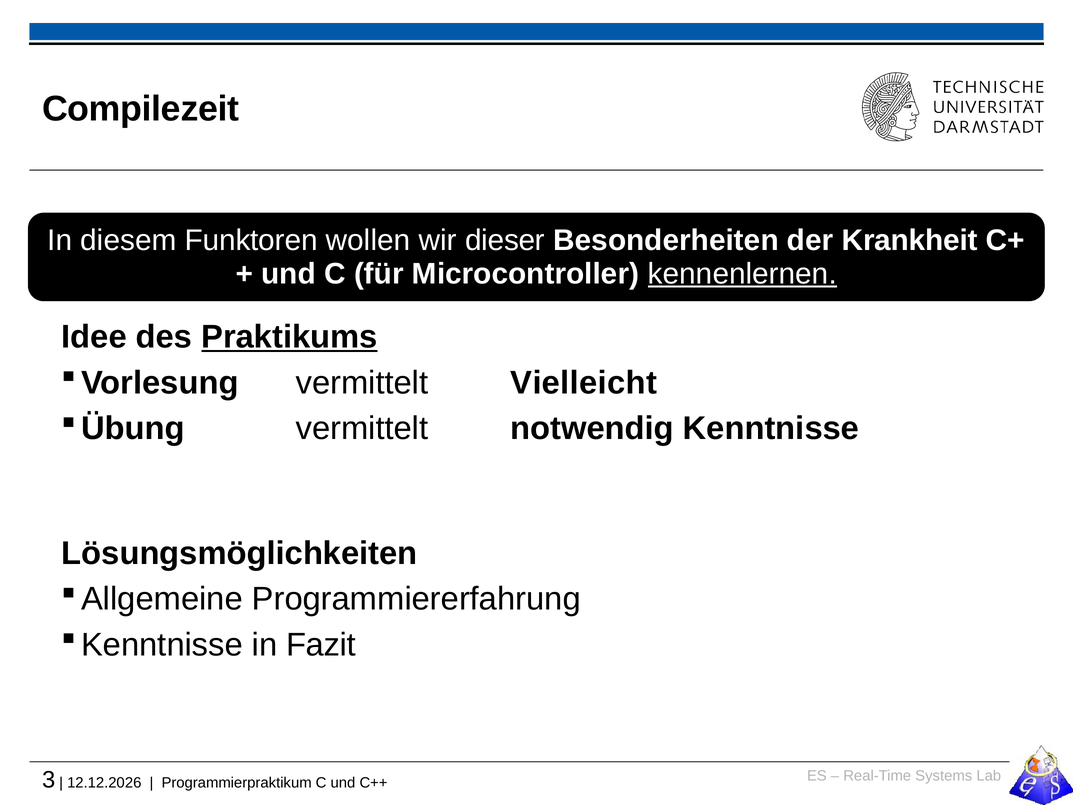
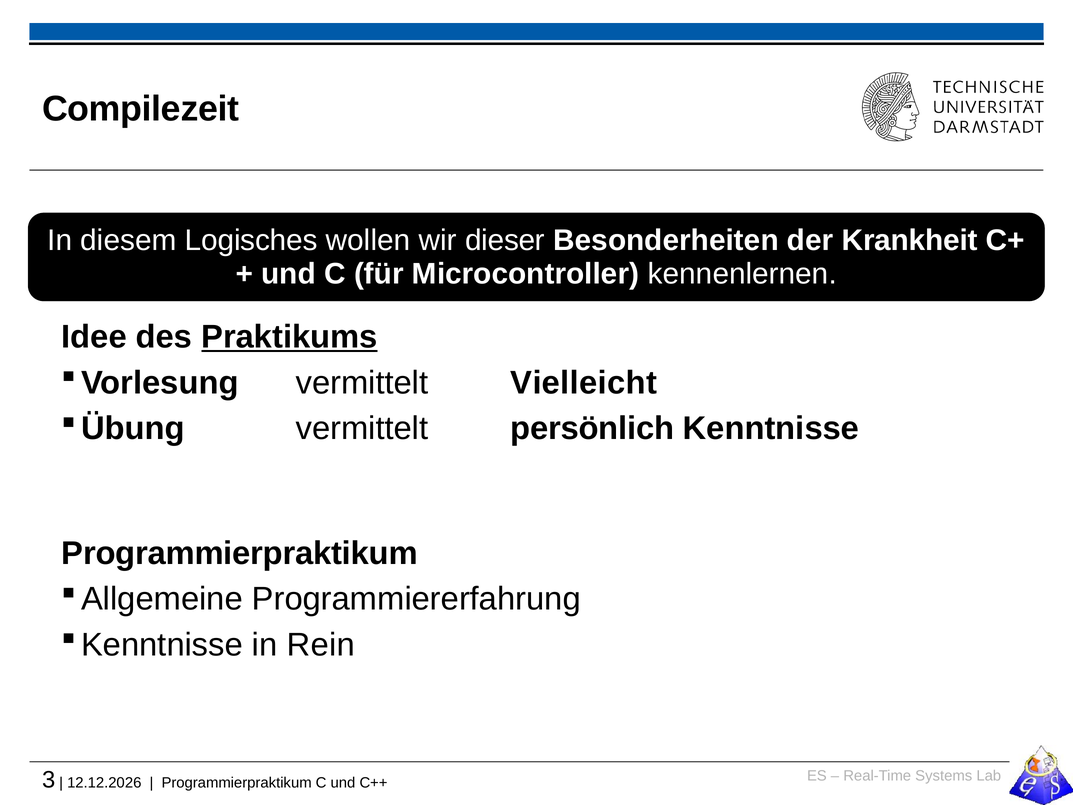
Funktoren: Funktoren -> Logisches
kennenlernen underline: present -> none
notwendig: notwendig -> persönlich
Lösungsmöglichkeiten at (239, 553): Lösungsmöglichkeiten -> Programmierpraktikum
Fazit: Fazit -> Rein
